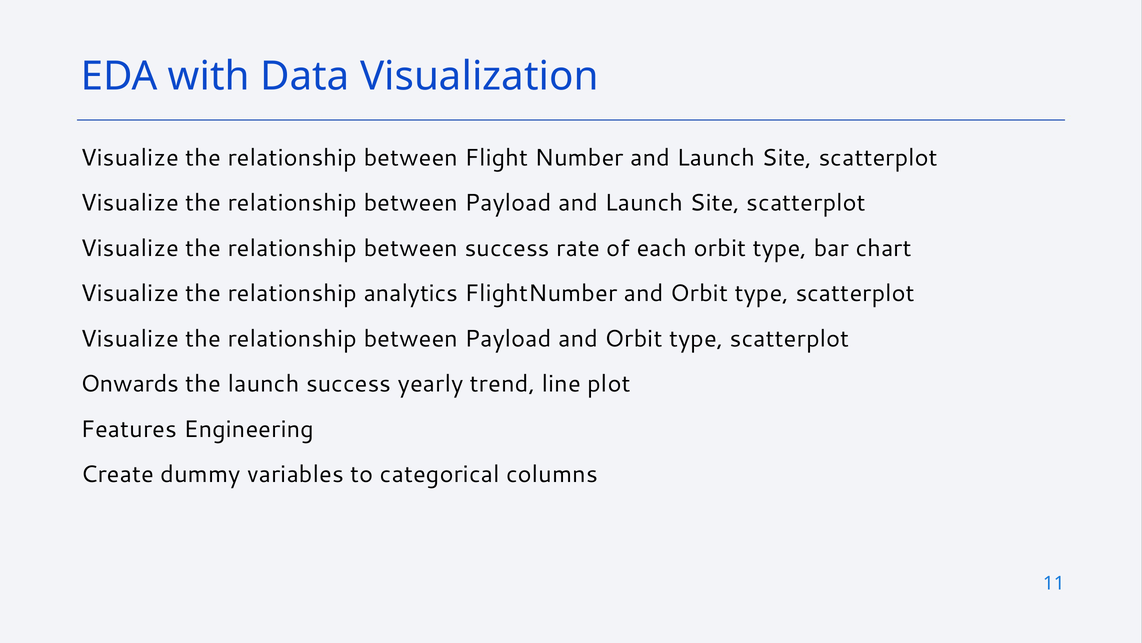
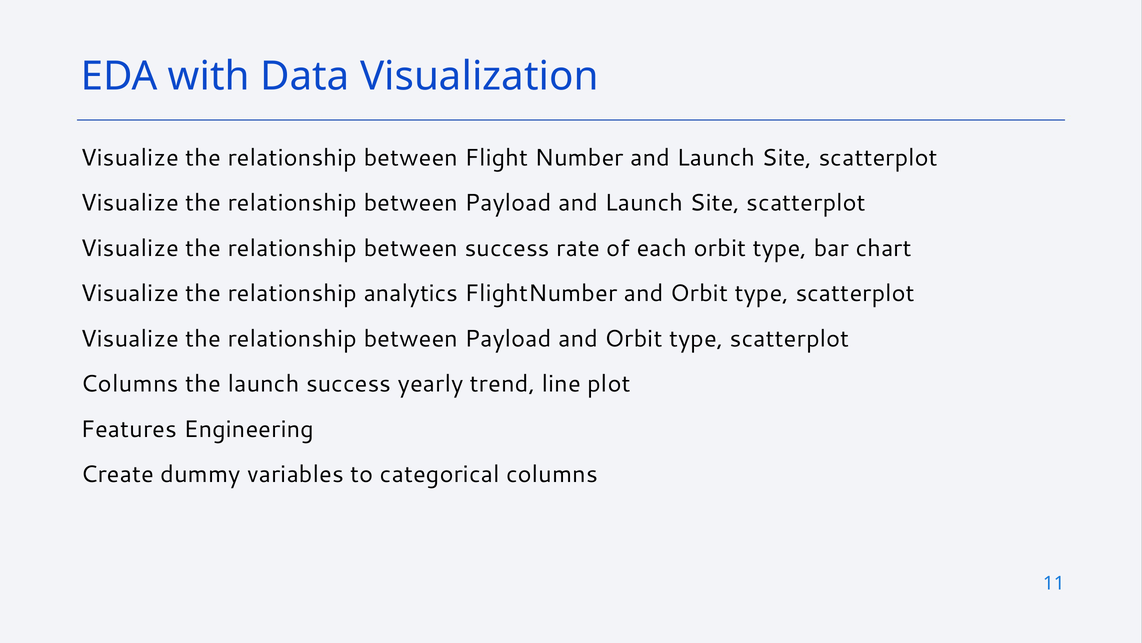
Onwards at (130, 384): Onwards -> Columns
